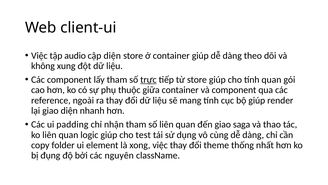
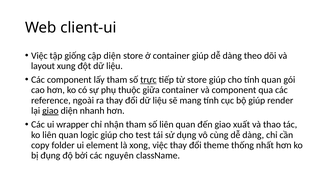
audio: audio -> giống
không: không -> layout
giao at (50, 110) underline: none -> present
padding: padding -> wrapper
saga: saga -> xuất
